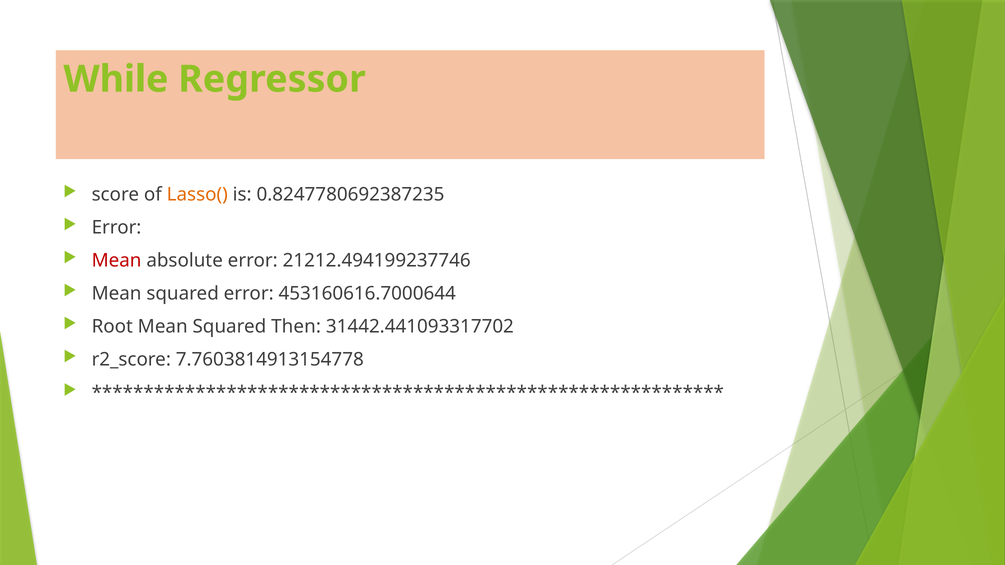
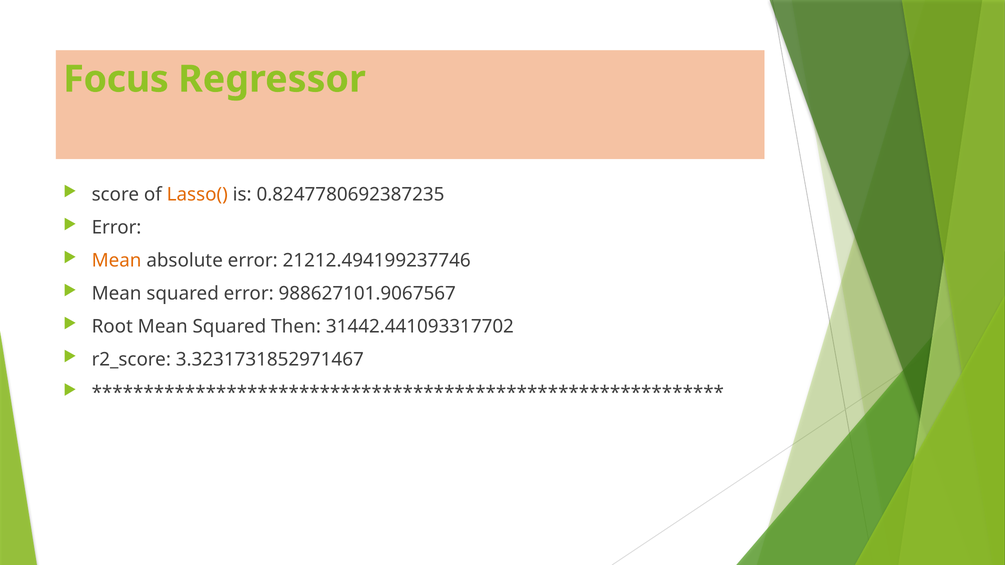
While: While -> Focus
Mean at (117, 261) colour: red -> orange
453160616.7000644: 453160616.7000644 -> 988627101.9067567
7.7603814913154778: 7.7603814913154778 -> 3.3231731852971467
